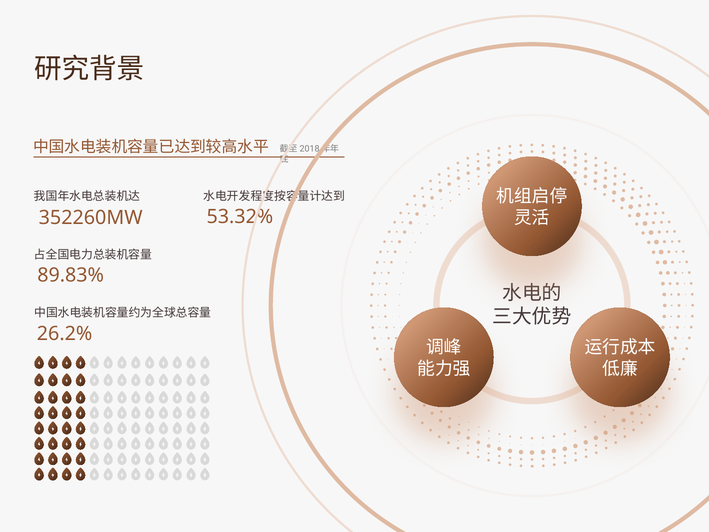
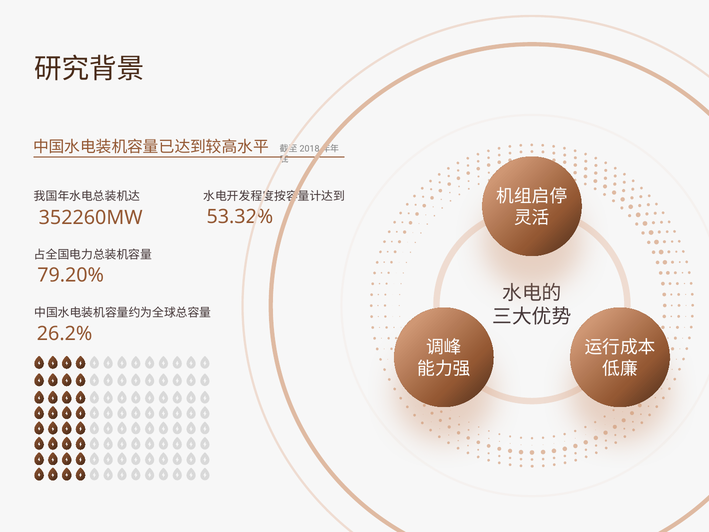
89.83%: 89.83% -> 79.20%
